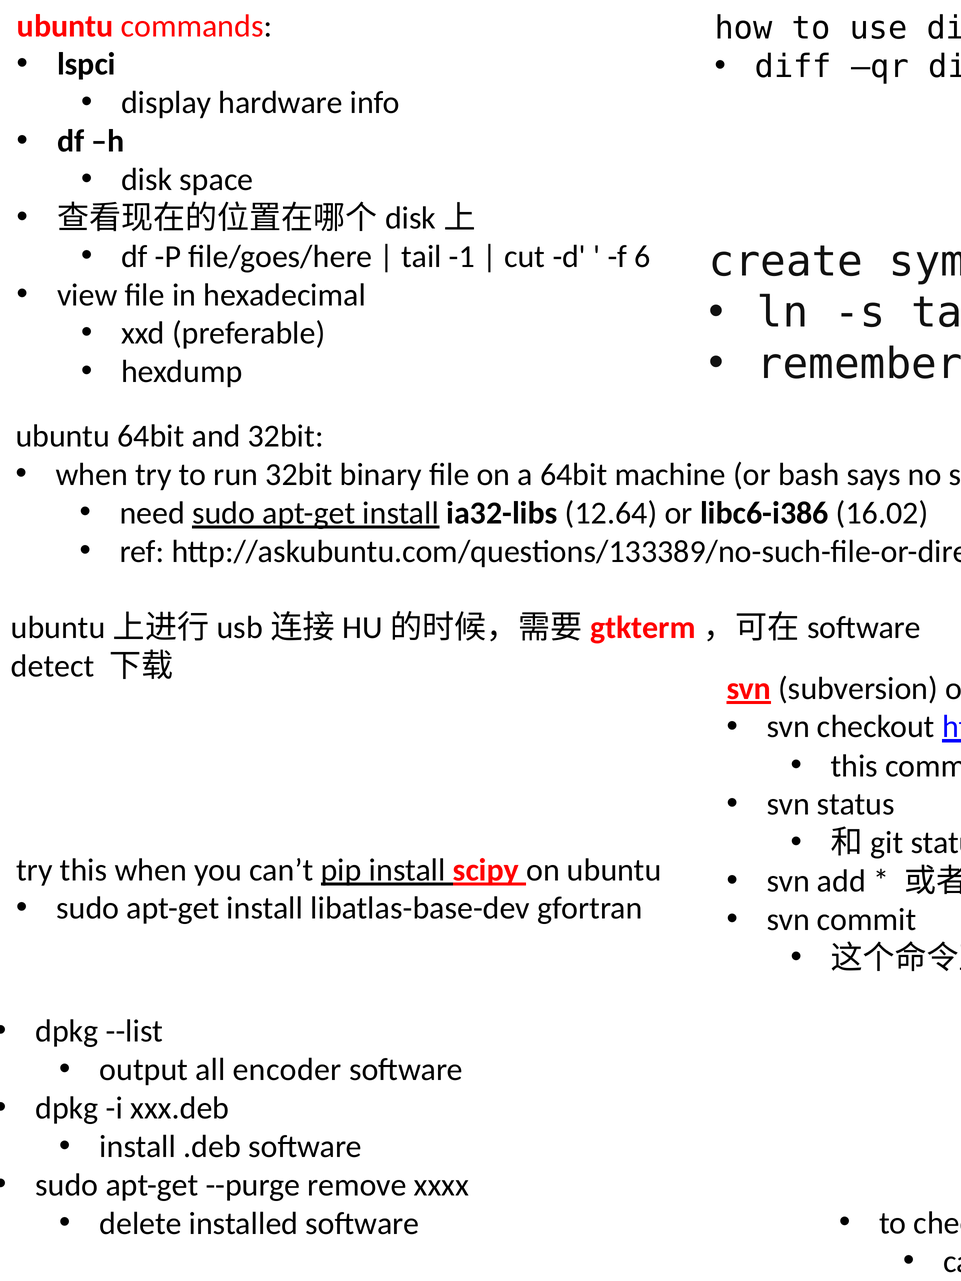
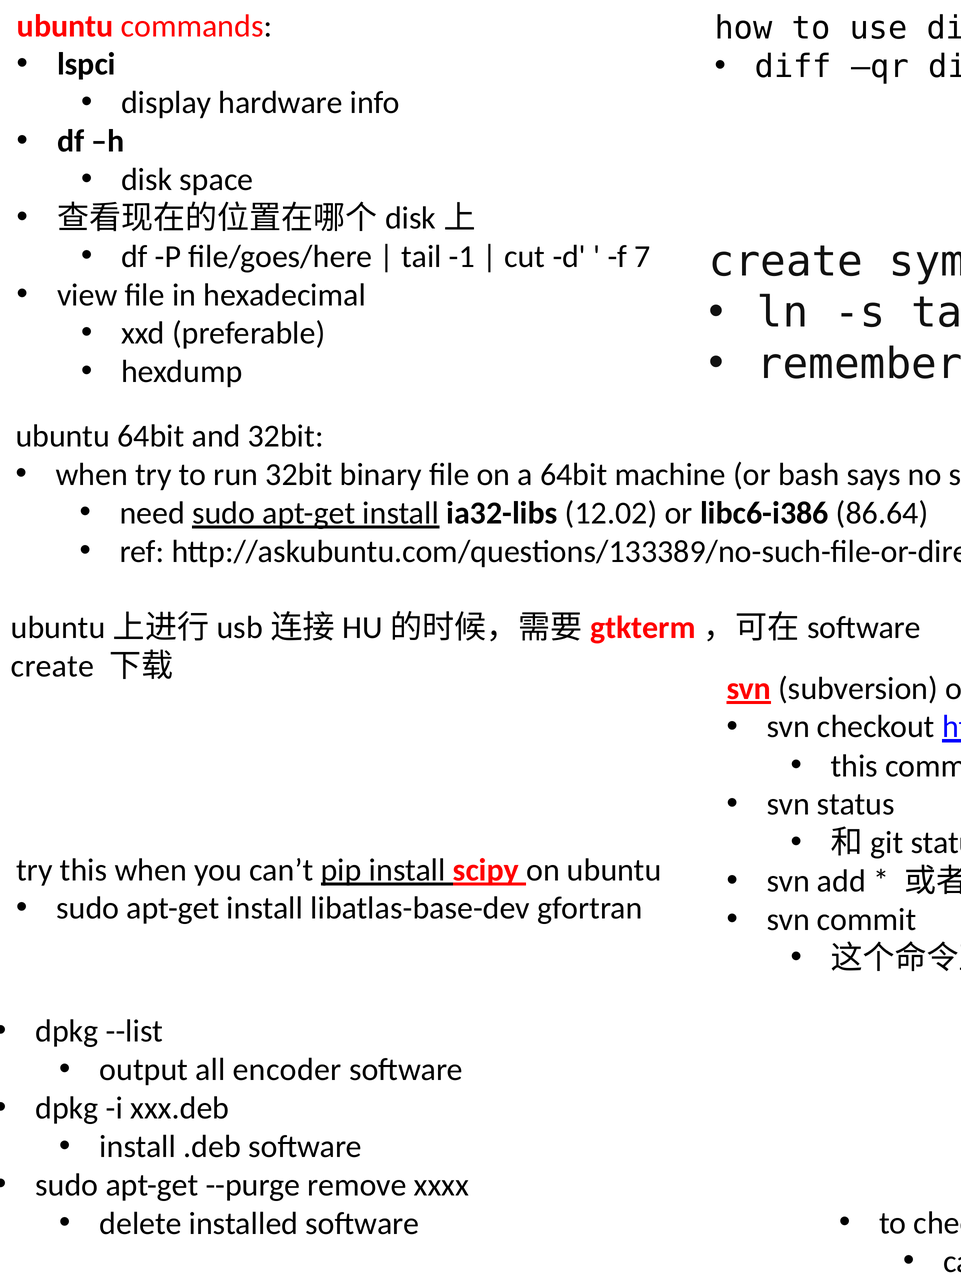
6: 6 -> 7
12.64: 12.64 -> 12.02
16.02: 16.02 -> 86.64
detect at (53, 666): detect -> create
